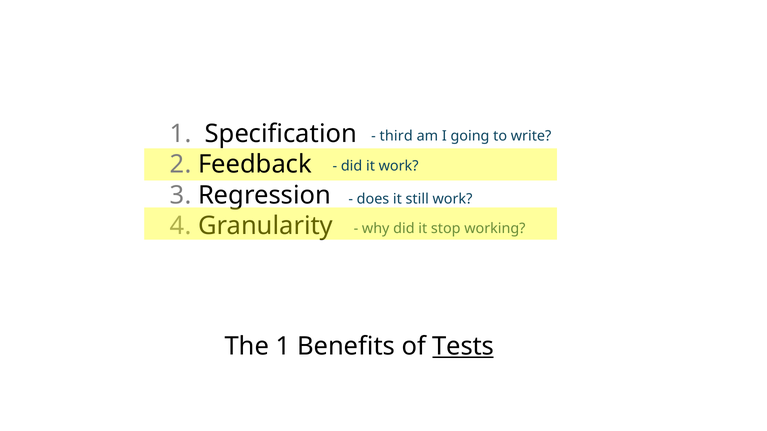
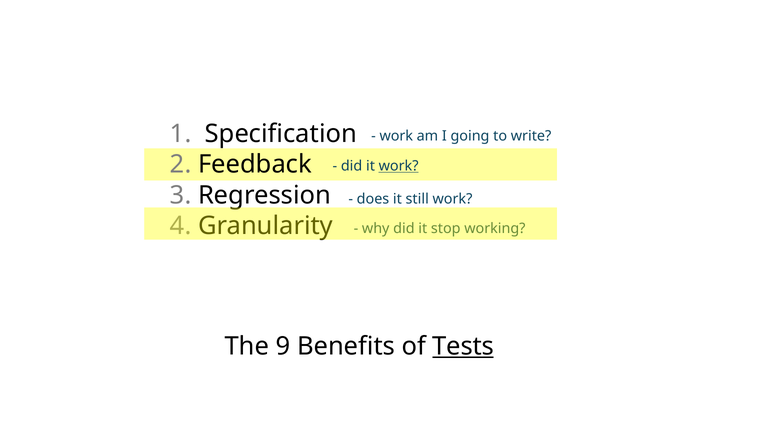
third at (396, 136): third -> work
work at (399, 166) underline: none -> present
The 1: 1 -> 9
